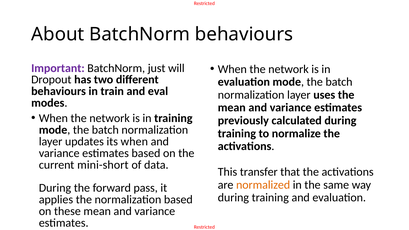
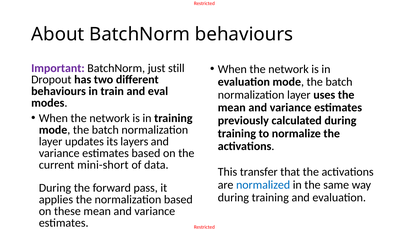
will: will -> still
its when: when -> layers
normalized colour: orange -> blue
